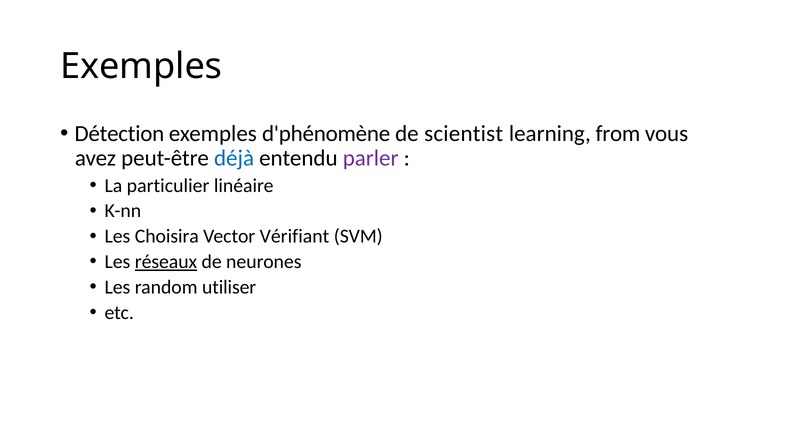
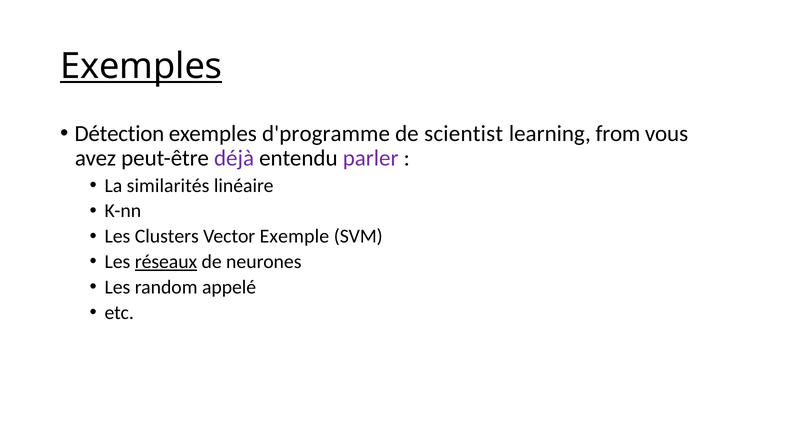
Exemples at (141, 66) underline: none -> present
d'phénomène: d'phénomène -> d'programme
déjà colour: blue -> purple
particulier: particulier -> similarités
Choisira: Choisira -> Clusters
Vérifiant: Vérifiant -> Exemple
utiliser: utiliser -> appelé
